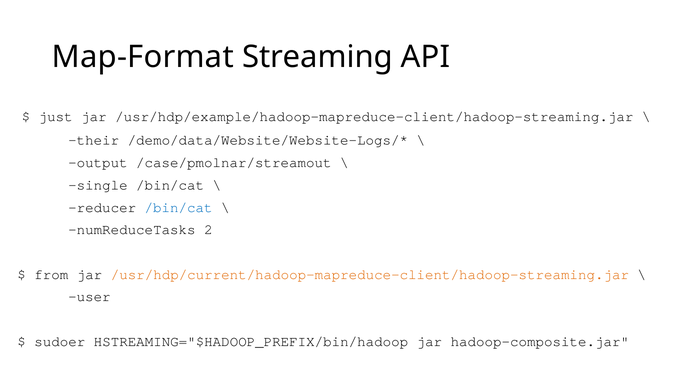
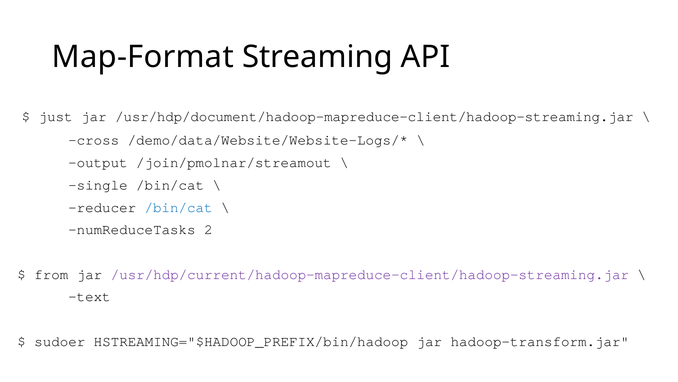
/usr/hdp/example/hadoop-mapreduce-client/hadoop-streaming.jar: /usr/hdp/example/hadoop-mapreduce-client/hadoop-streaming.jar -> /usr/hdp/document/hadoop-mapreduce-client/hadoop-streaming.jar
their: their -> cross
/case/pmolnar/streamout: /case/pmolnar/streamout -> /join/pmolnar/streamout
/usr/hdp/current/hadoop-mapreduce-client/hadoop-streaming.jar colour: orange -> purple
user: user -> text
hadoop-composite.jar: hadoop-composite.jar -> hadoop-transform.jar
